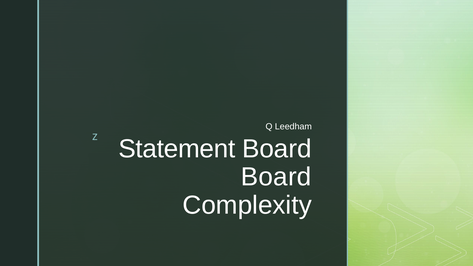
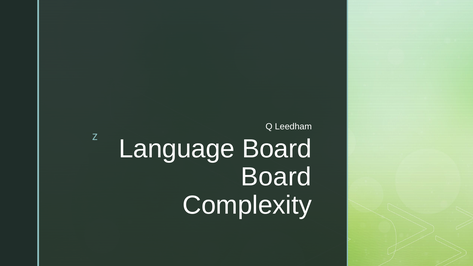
Statement: Statement -> Language
